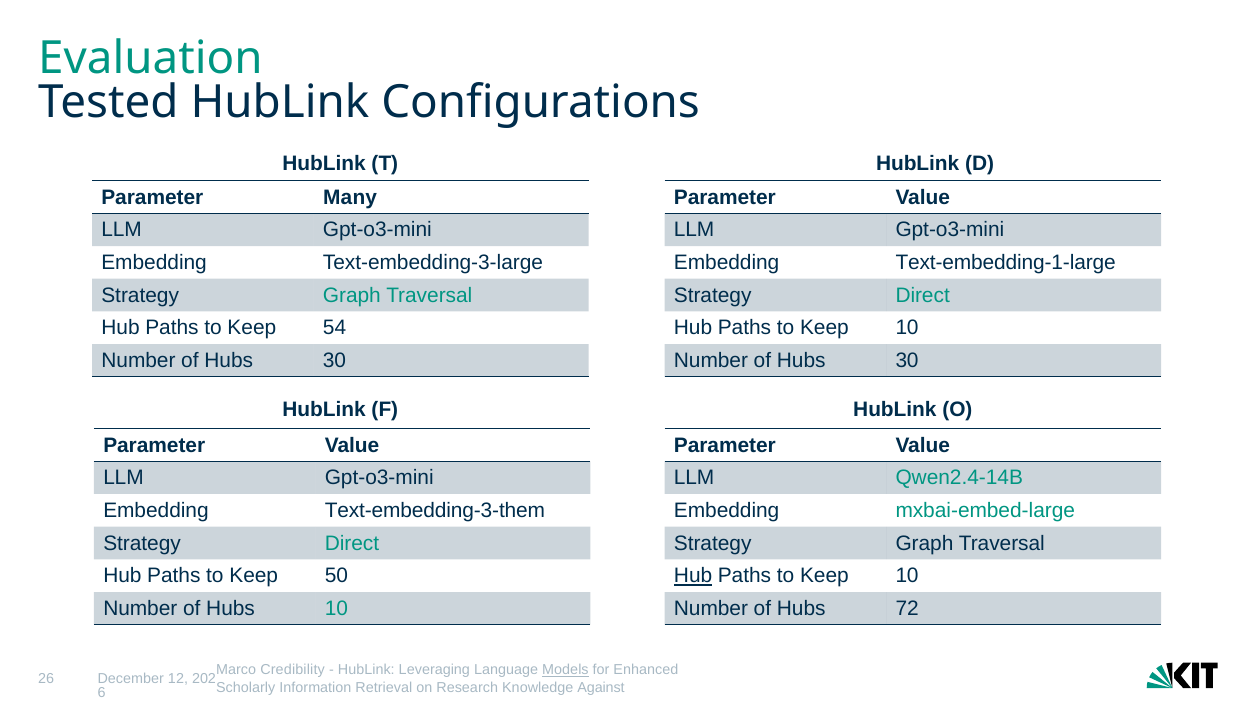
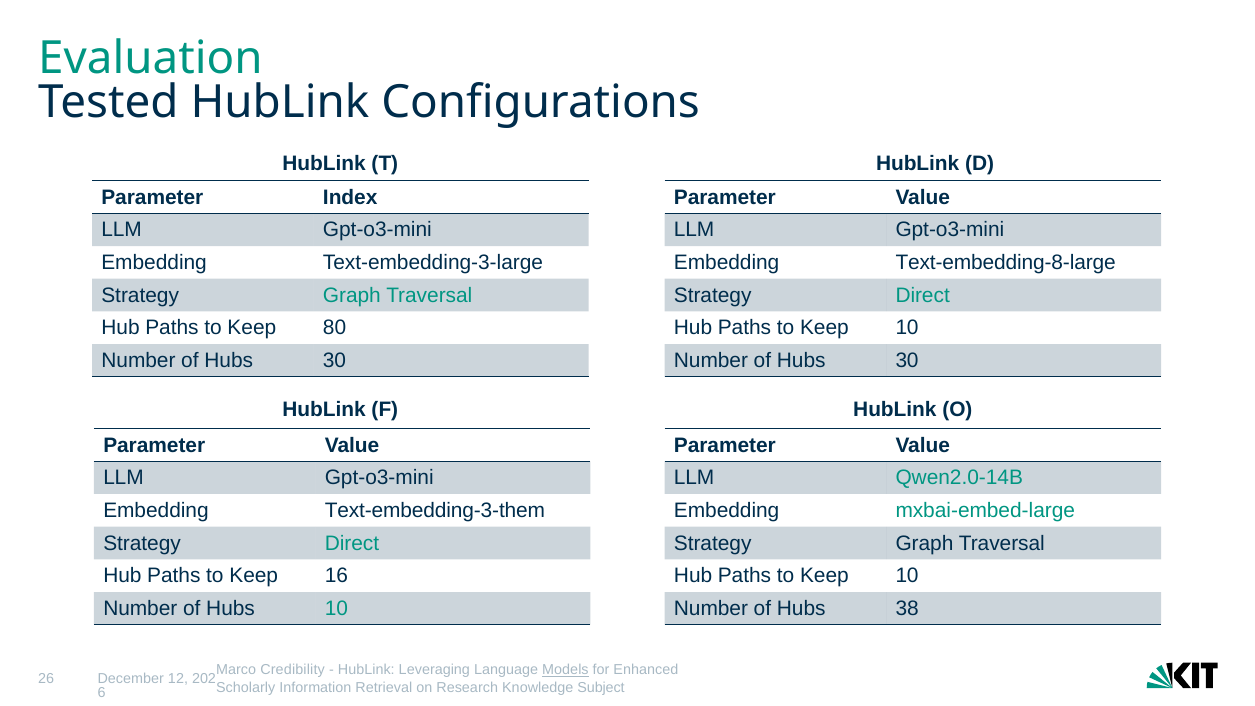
Many: Many -> Index
Text-embedding-1-large: Text-embedding-1-large -> Text-embedding-8-large
54: 54 -> 80
Qwen2.4-14B: Qwen2.4-14B -> Qwen2.0-14B
50: 50 -> 16
Hub at (693, 576) underline: present -> none
72: 72 -> 38
Against: Against -> Subject
